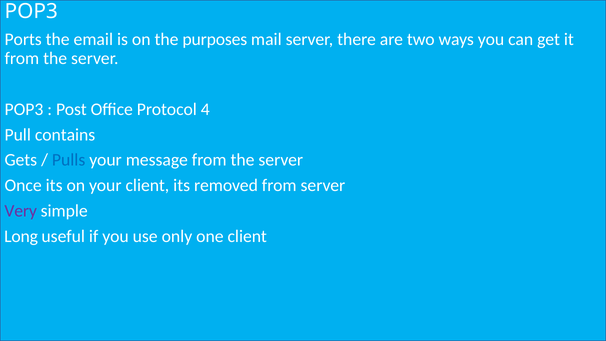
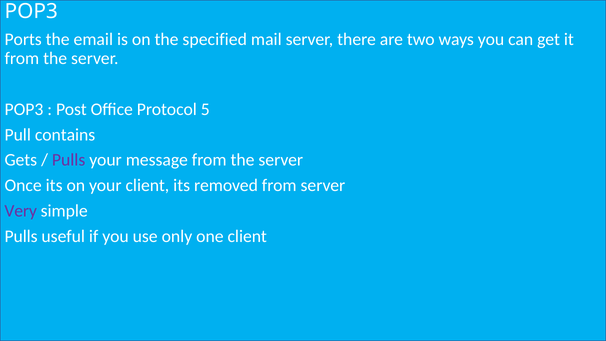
purposes: purposes -> specified
4: 4 -> 5
Pulls at (69, 160) colour: blue -> purple
Long at (21, 236): Long -> Pulls
